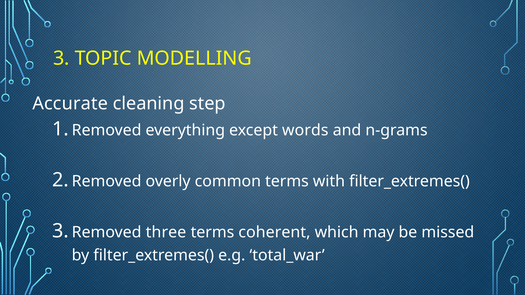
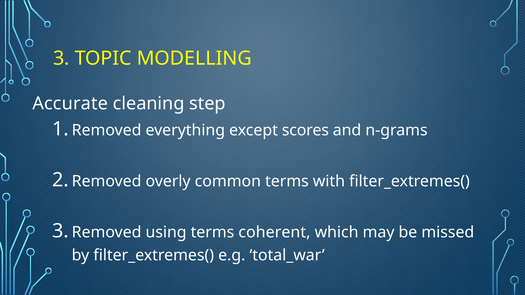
words: words -> scores
three: three -> using
